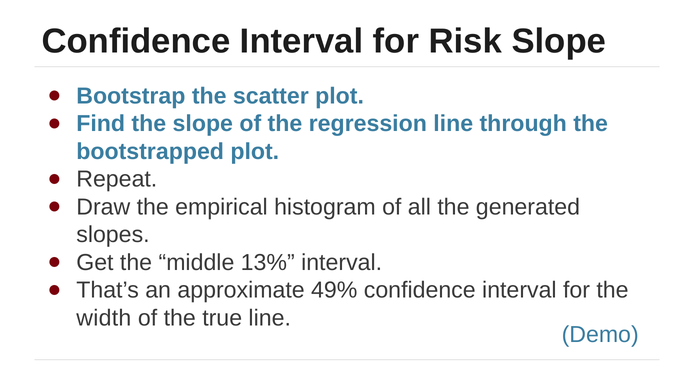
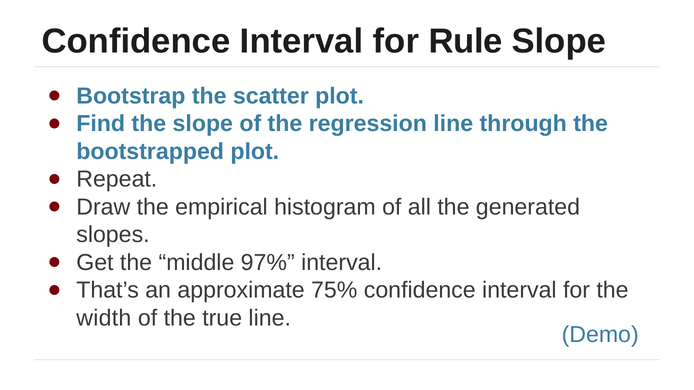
Risk: Risk -> Rule
13%: 13% -> 97%
49%: 49% -> 75%
